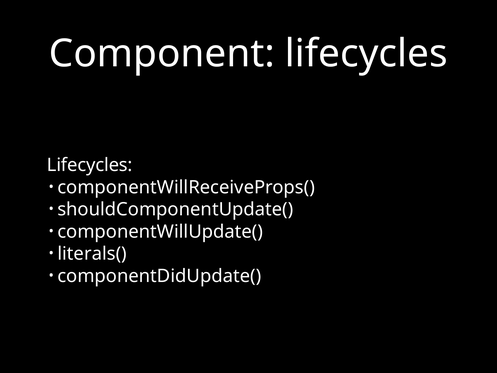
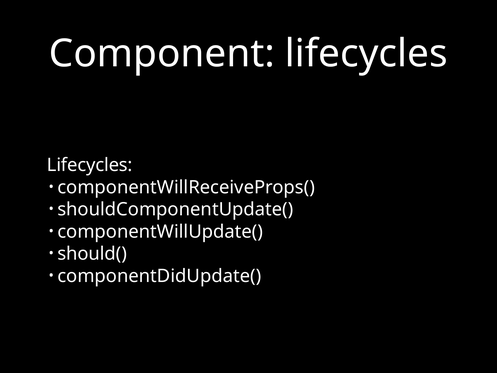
literals(: literals( -> should(
